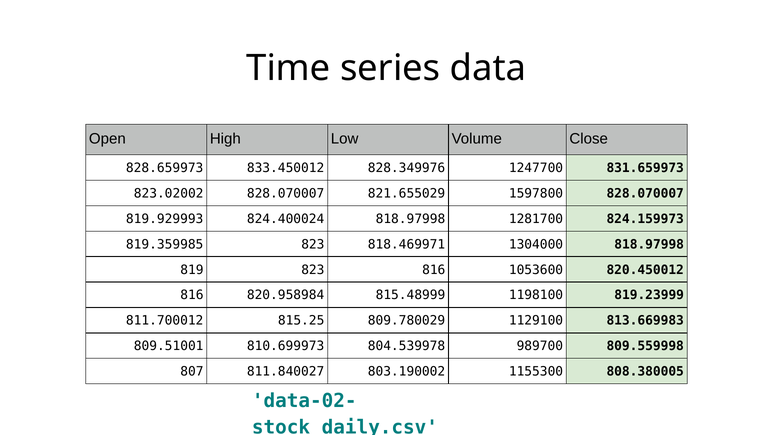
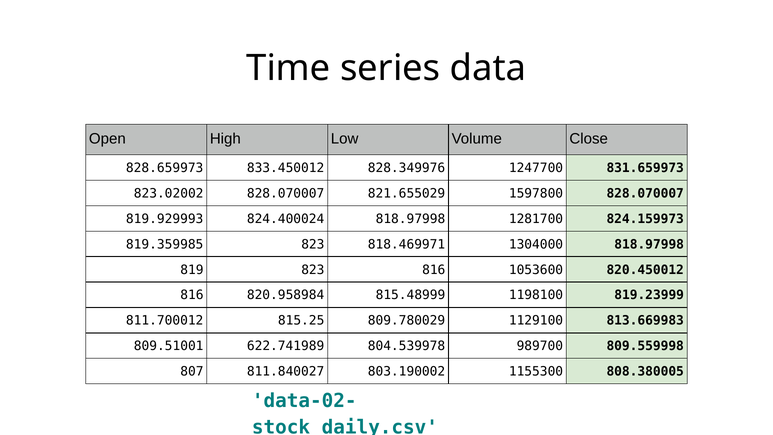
810.699973: 810.699973 -> 622.741989
